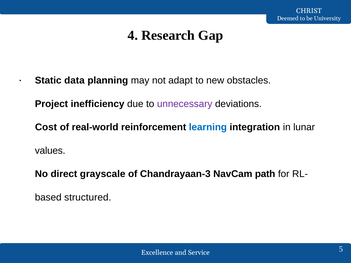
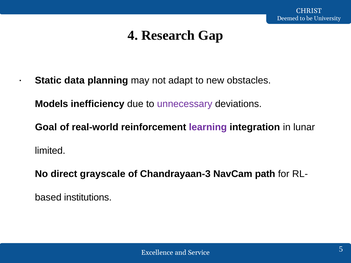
Project: Project -> Models
Cost: Cost -> Goal
learning colour: blue -> purple
values: values -> limited
structured: structured -> institutions
